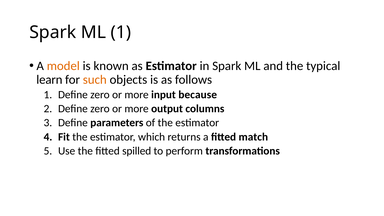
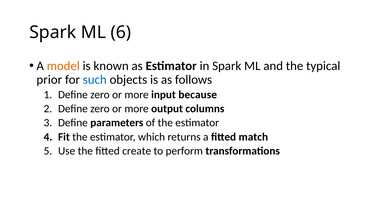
ML 1: 1 -> 6
learn: learn -> prior
such colour: orange -> blue
spilled: spilled -> create
